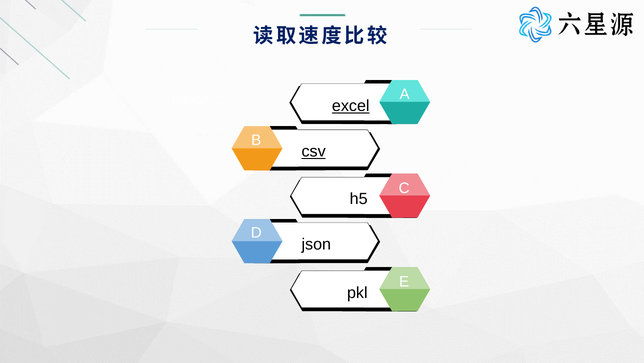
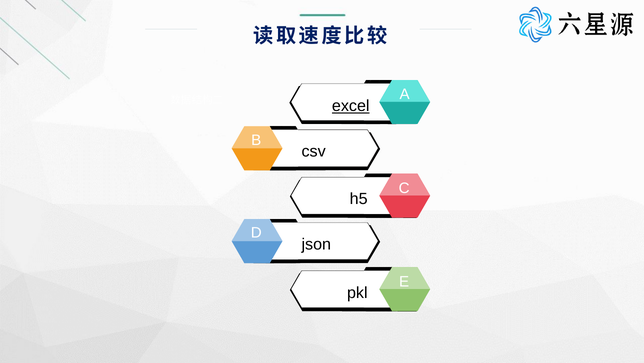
csv underline: present -> none
